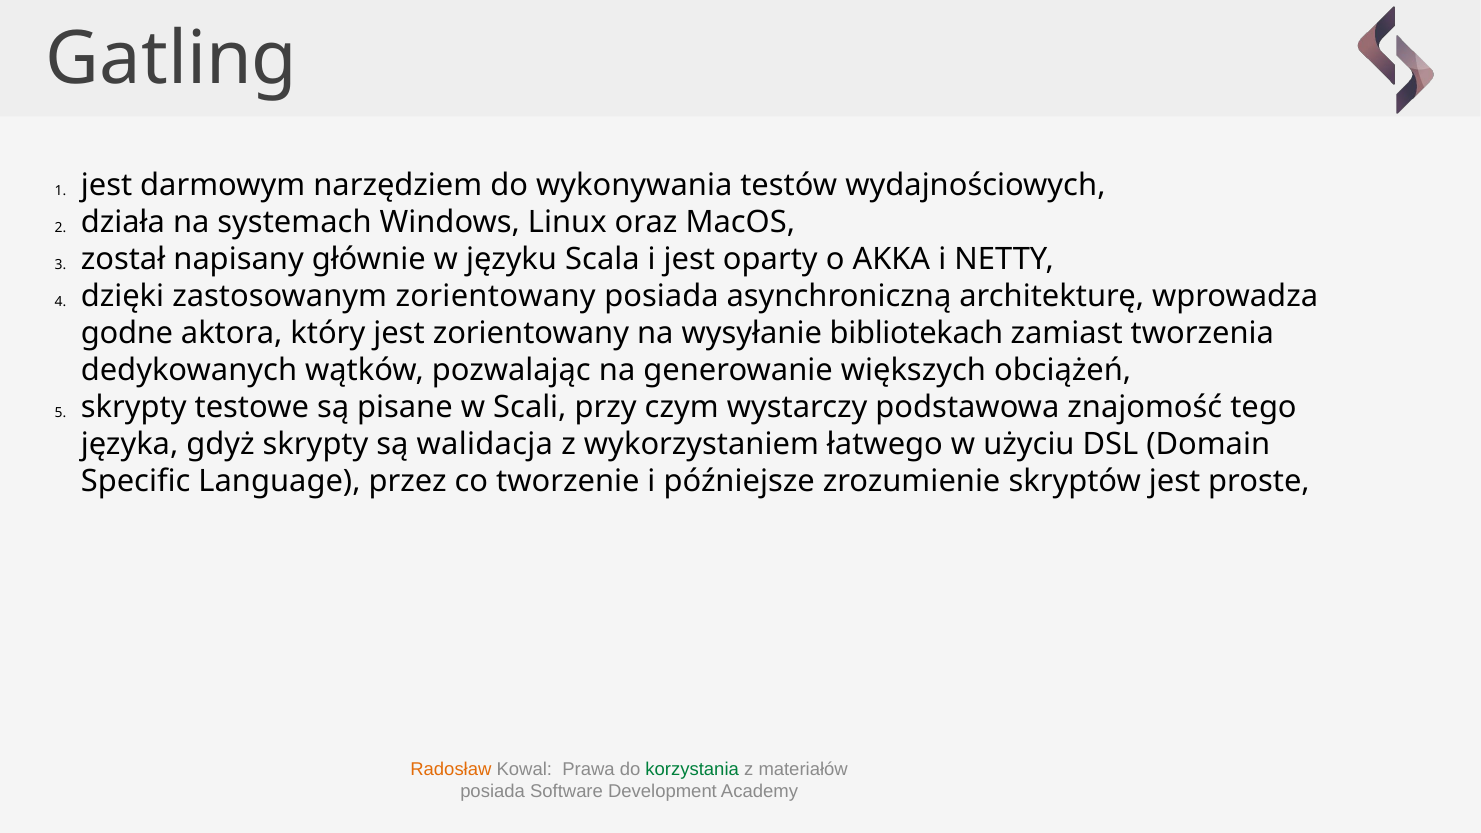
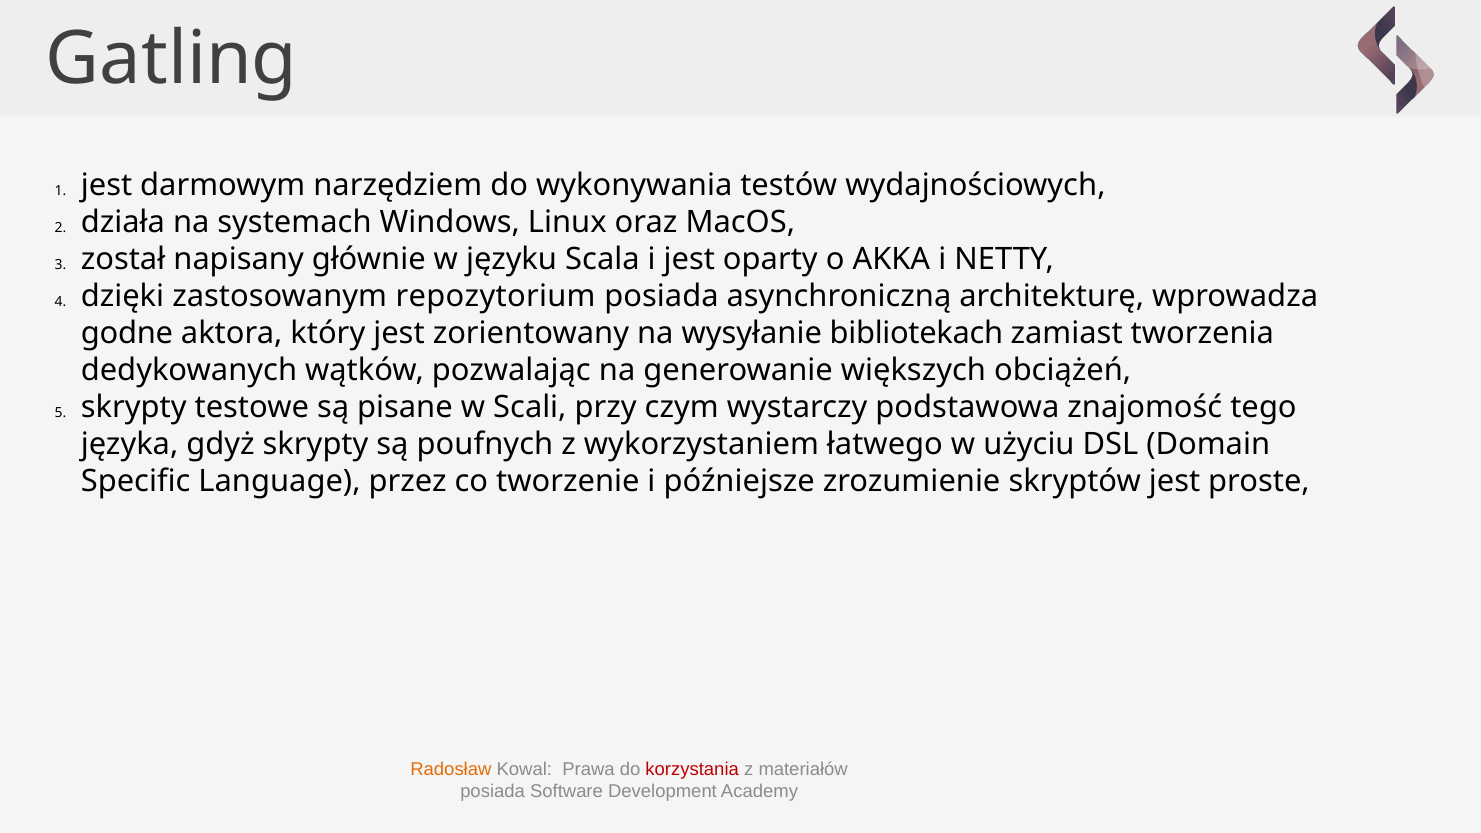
zastosowanym zorientowany: zorientowany -> repozytorium
walidacja: walidacja -> poufnych
korzystania colour: green -> red
